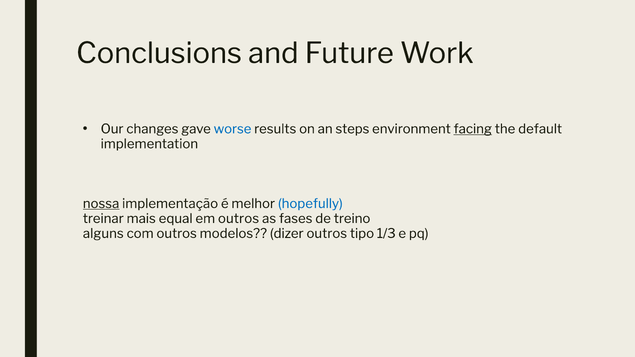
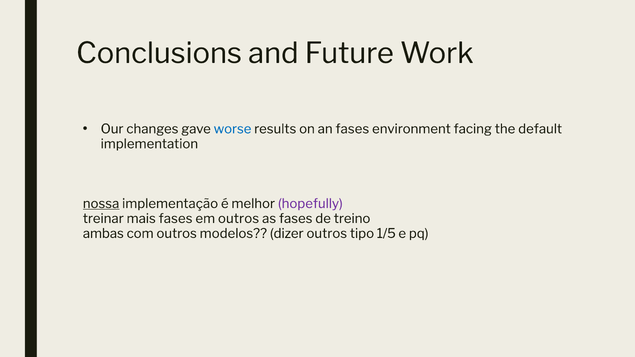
an steps: steps -> fases
facing underline: present -> none
hopefully colour: blue -> purple
mais equal: equal -> fases
alguns: alguns -> ambas
1/3: 1/3 -> 1/5
